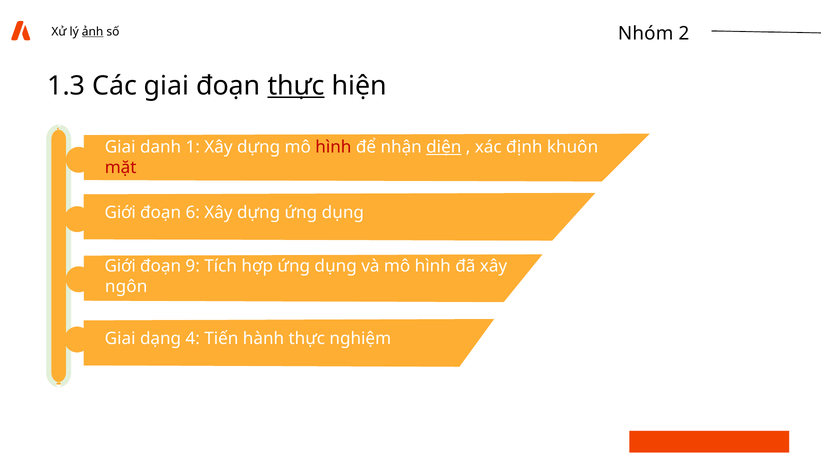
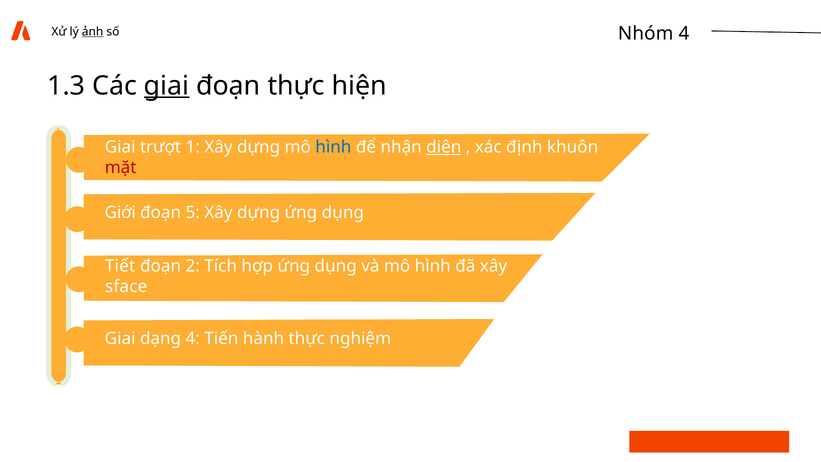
Nhóm 2: 2 -> 4
giai at (167, 86) underline: none -> present
thực at (296, 86) underline: present -> none
danh: danh -> trượt
hình at (333, 147) colour: red -> blue
6: 6 -> 5
Giới at (120, 266): Giới -> Tiết
9: 9 -> 2
ngôn: ngôn -> sface
